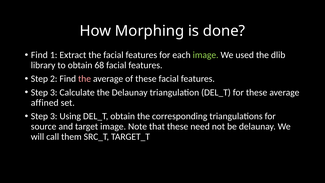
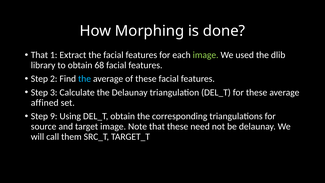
Find at (39, 55): Find -> That
the at (85, 79) colour: pink -> light blue
3 at (54, 116): 3 -> 9
